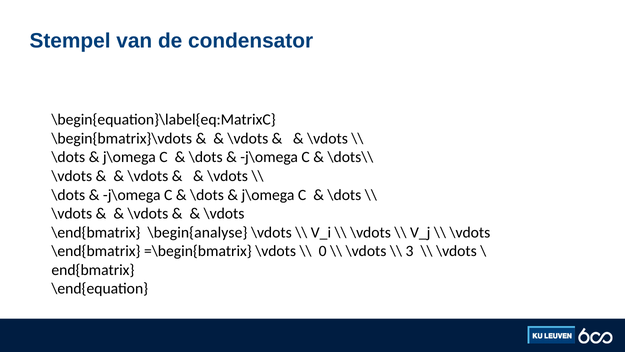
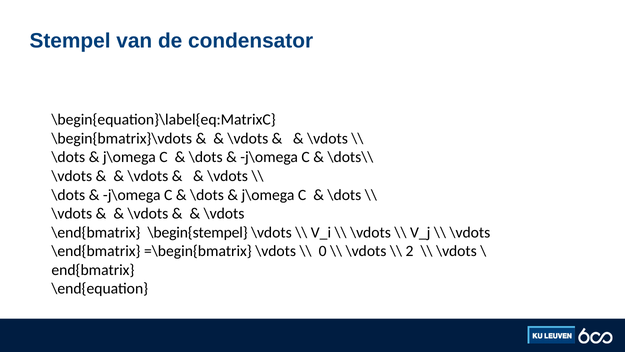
\begin{analyse: \begin{analyse -> \begin{stempel
3: 3 -> 2
